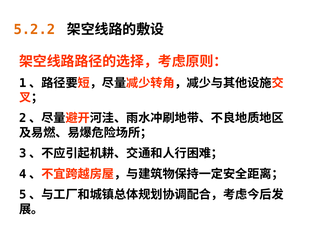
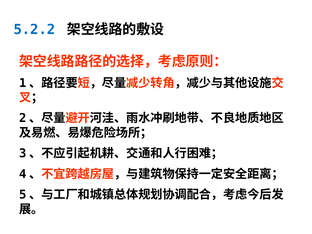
5.2.2 colour: orange -> blue
